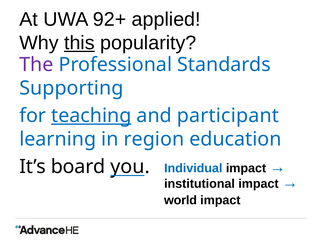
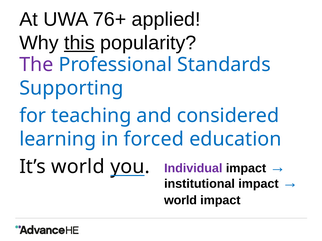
92+: 92+ -> 76+
teaching underline: present -> none
participant: participant -> considered
region: region -> forced
It’s board: board -> world
Individual colour: blue -> purple
